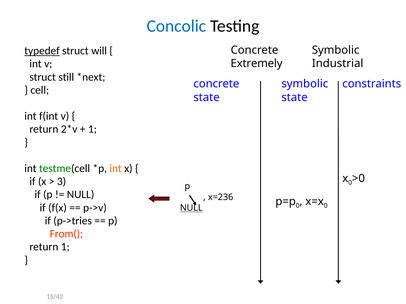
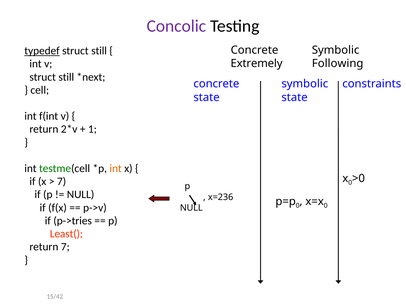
Concolic colour: blue -> purple
will at (99, 51): will -> still
Industrial: Industrial -> Following
3 at (62, 182): 3 -> 7
NULL at (191, 208) underline: present -> none
From(: From( -> Least(
return 1: 1 -> 7
